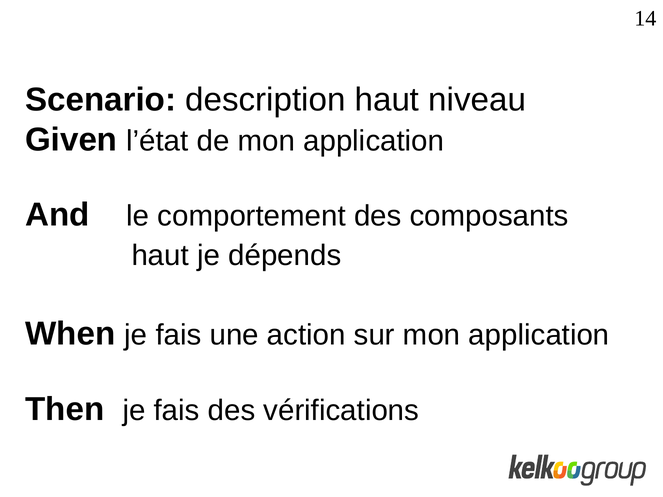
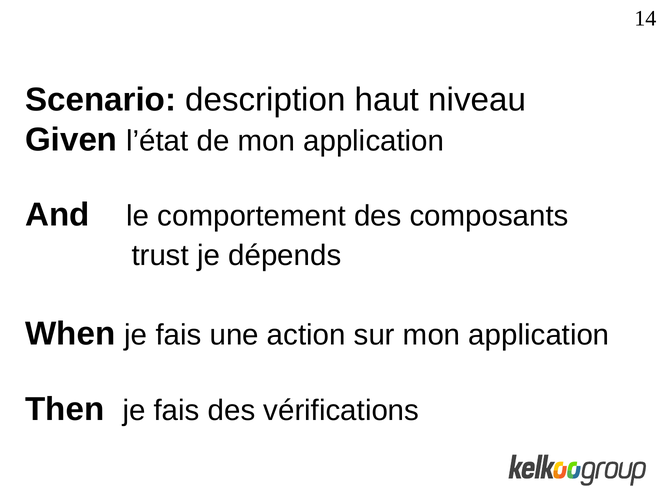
haut at (160, 256): haut -> trust
